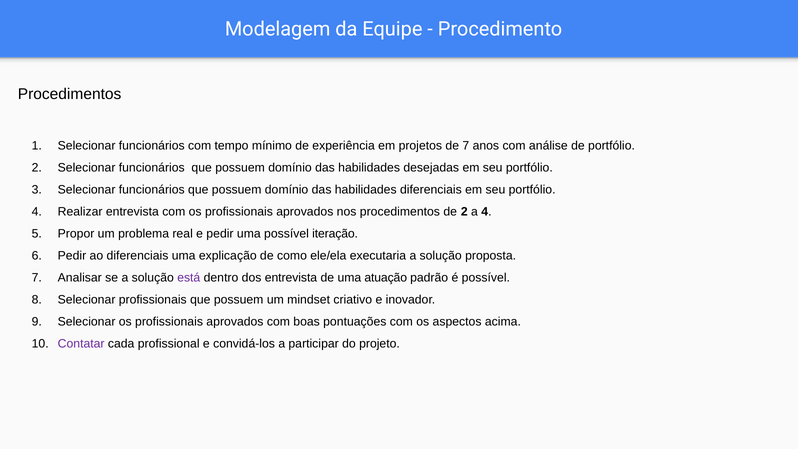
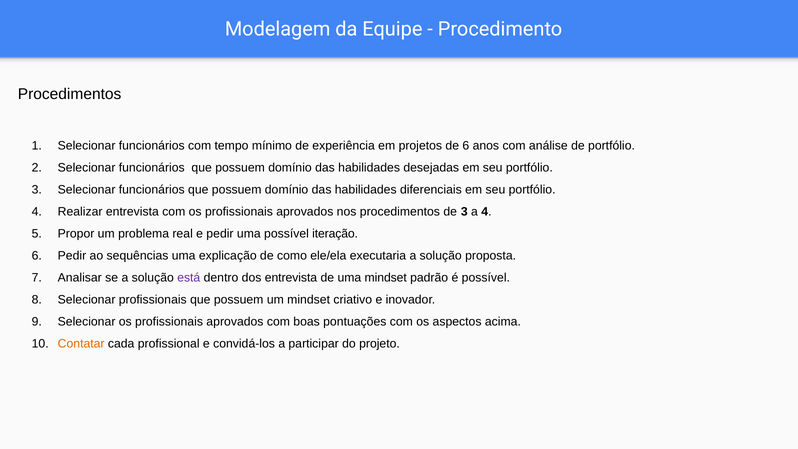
de 7: 7 -> 6
de 2: 2 -> 3
ao diferenciais: diferenciais -> sequências
uma atuação: atuação -> mindset
Contatar colour: purple -> orange
